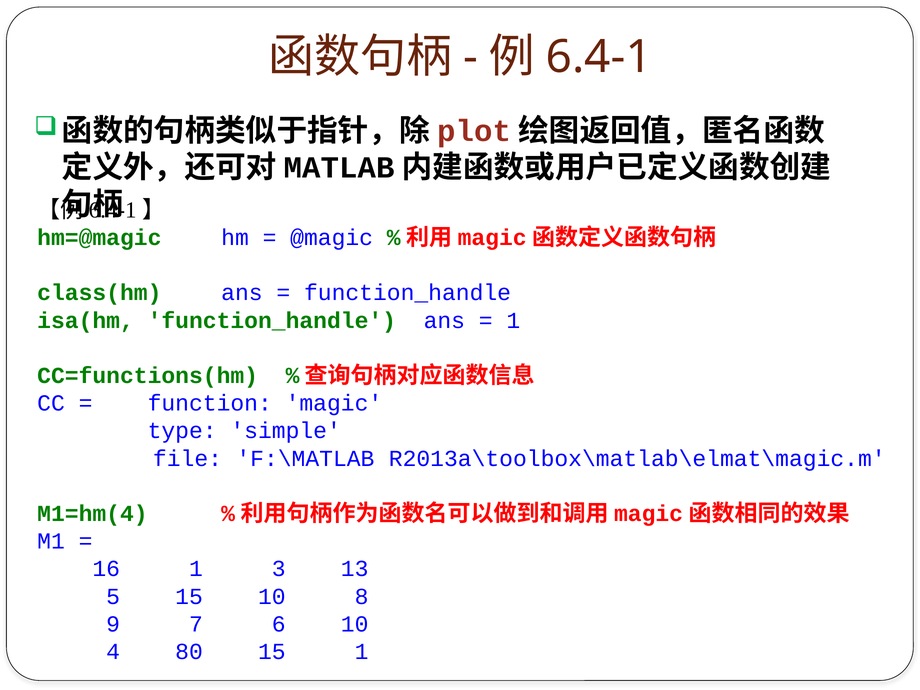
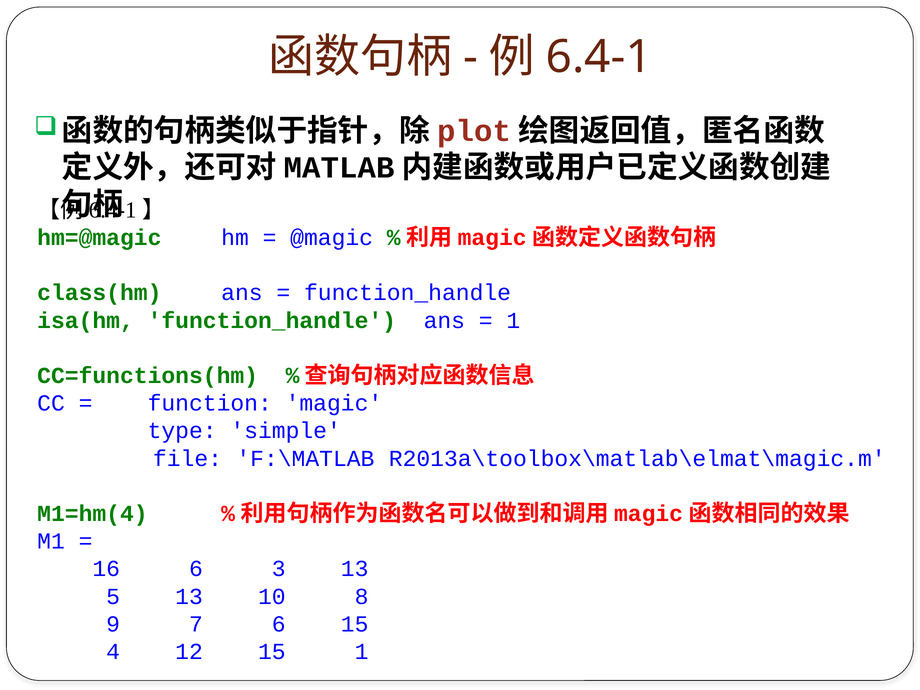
16 1: 1 -> 6
5 15: 15 -> 13
6 10: 10 -> 15
80: 80 -> 12
